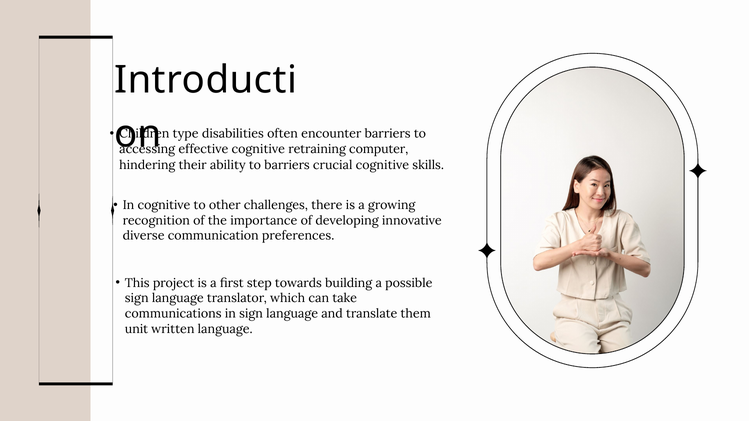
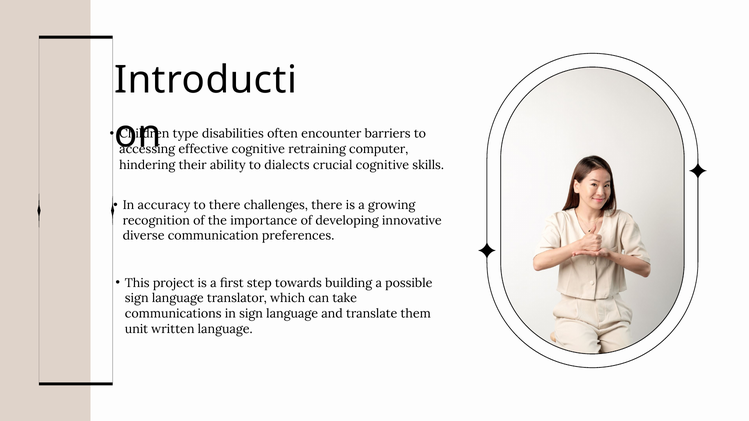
to barriers: barriers -> dialects
In cognitive: cognitive -> accuracy
to other: other -> there
